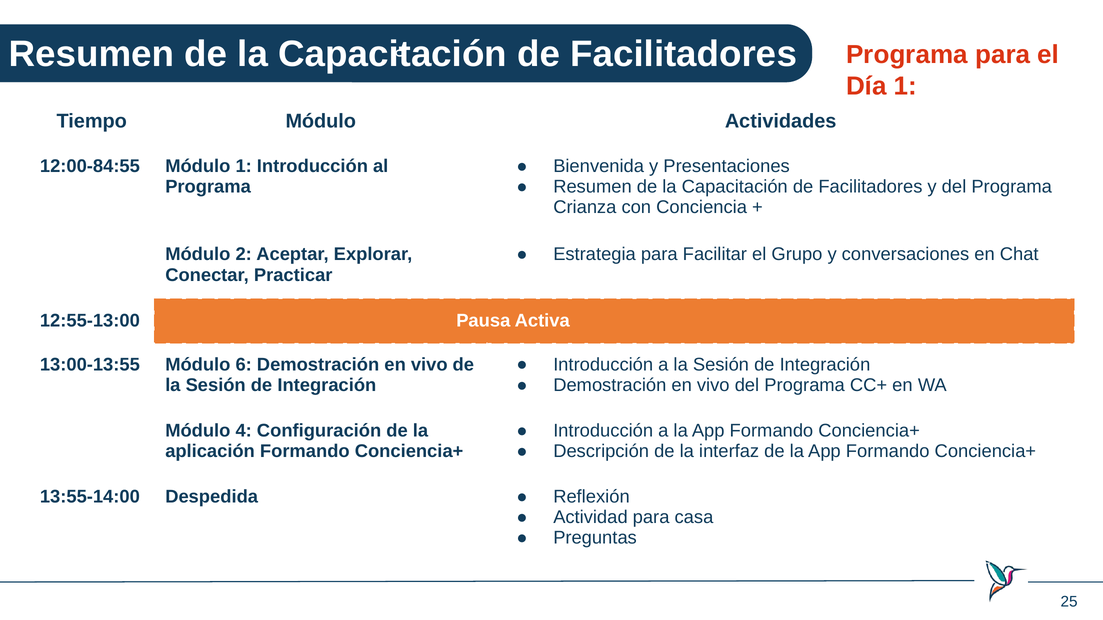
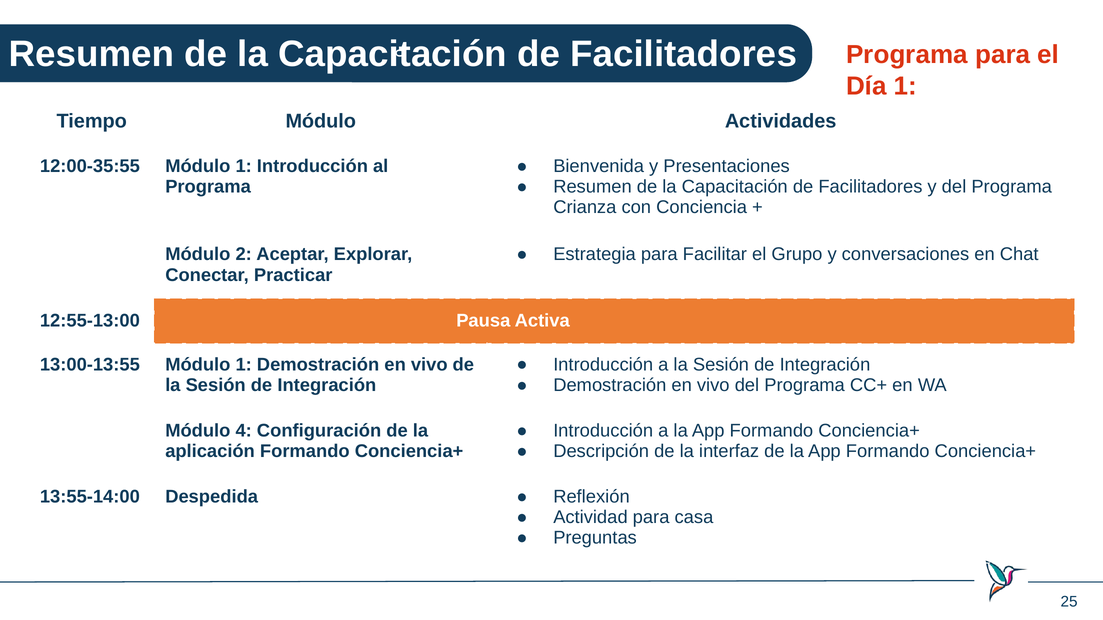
12:00-84:55: 12:00-84:55 -> 12:00-35:55
13:00-13:55 Módulo 6: 6 -> 1
